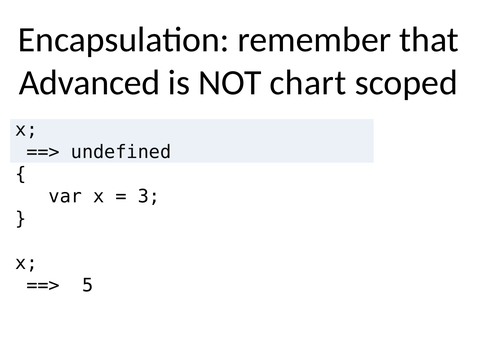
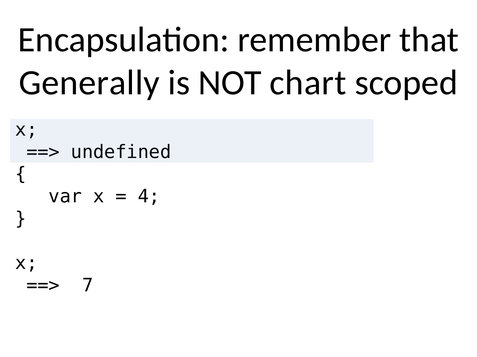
Advanced: Advanced -> Generally
3: 3 -> 4
5: 5 -> 7
